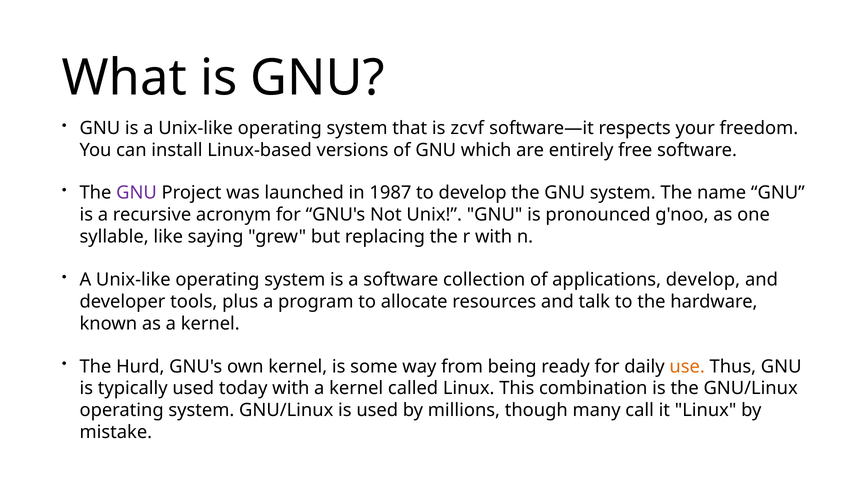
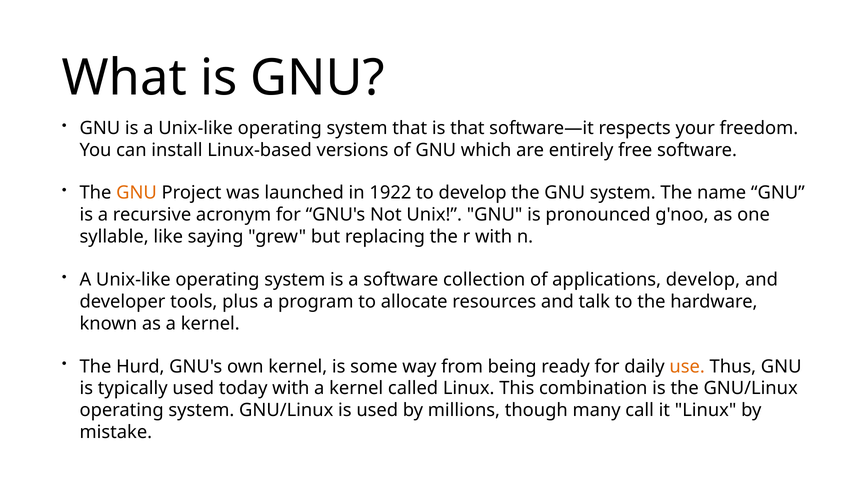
is zcvf: zcvf -> that
GNU at (137, 193) colour: purple -> orange
1987: 1987 -> 1922
